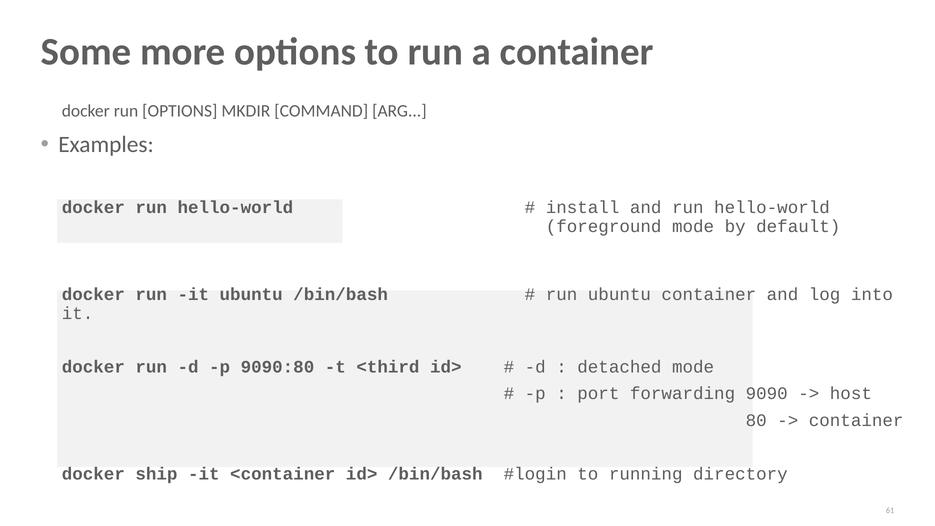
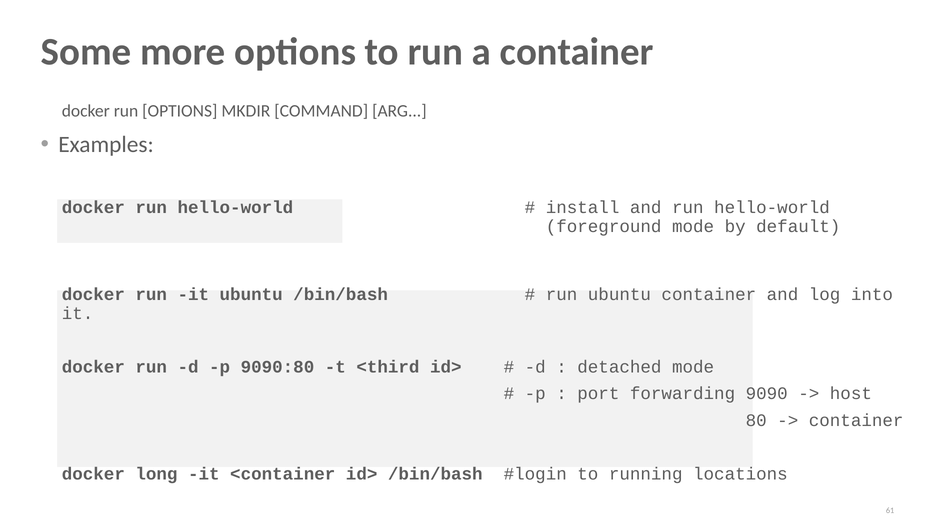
ship: ship -> long
directory: directory -> locations
